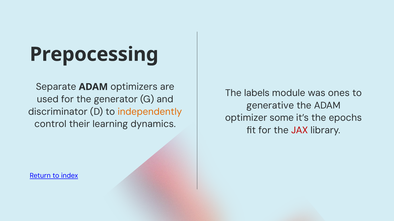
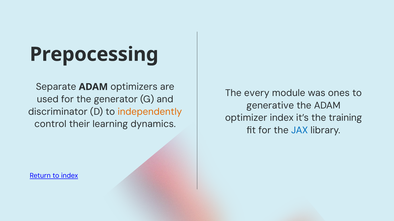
labels: labels -> every
optimizer some: some -> index
epochs: epochs -> training
JAX colour: red -> blue
